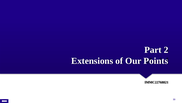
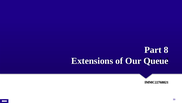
2: 2 -> 8
Points: Points -> Queue
